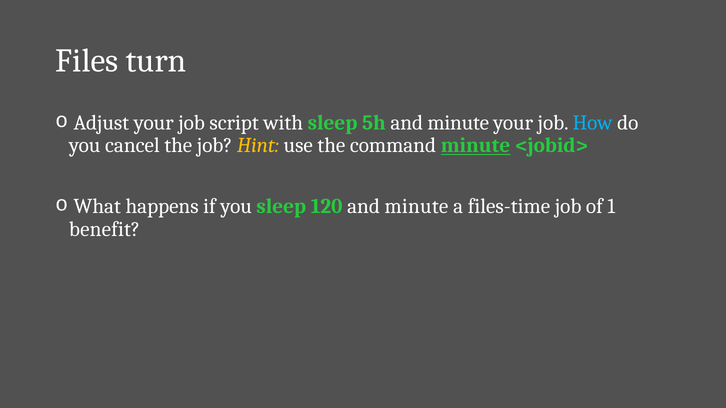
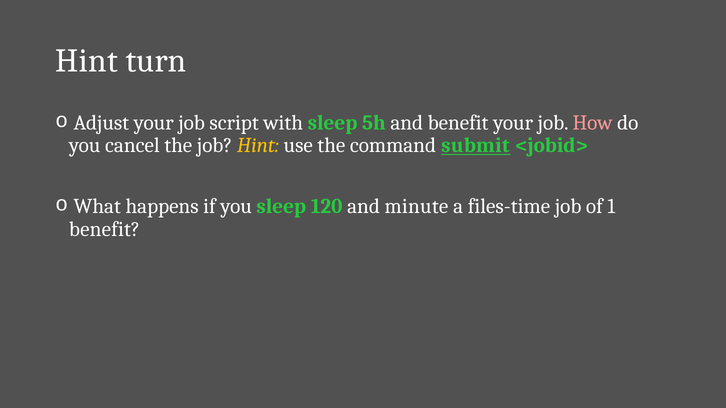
Files at (87, 61): Files -> Hint
5h and minute: minute -> benefit
How colour: light blue -> pink
command minute: minute -> submit
